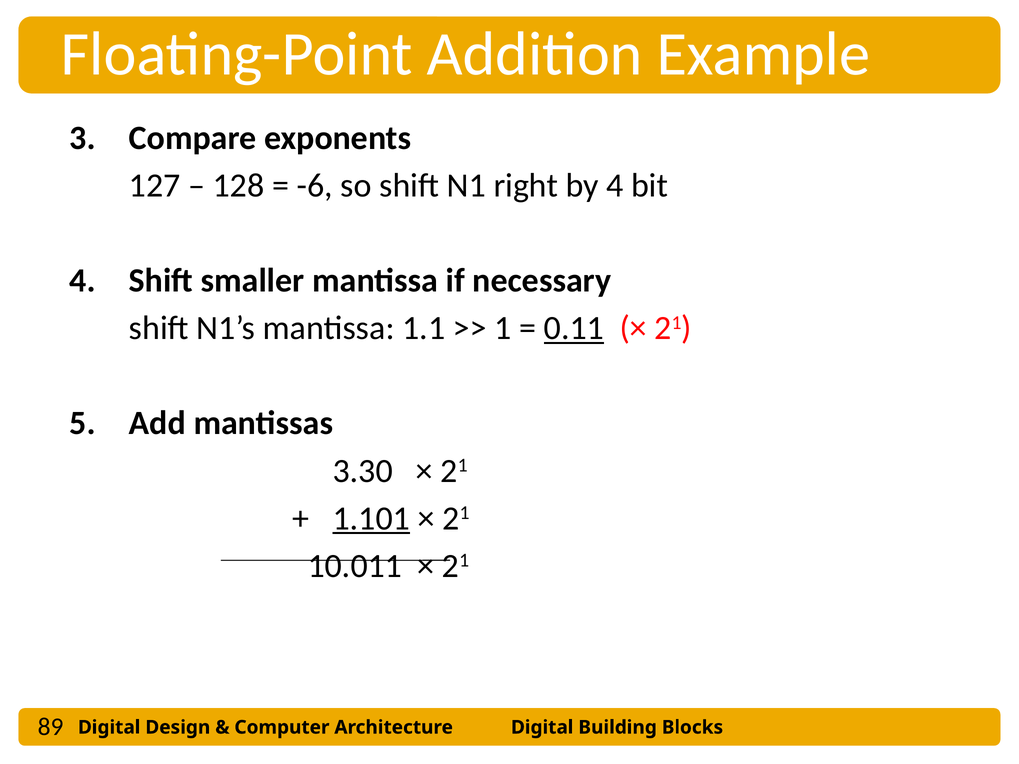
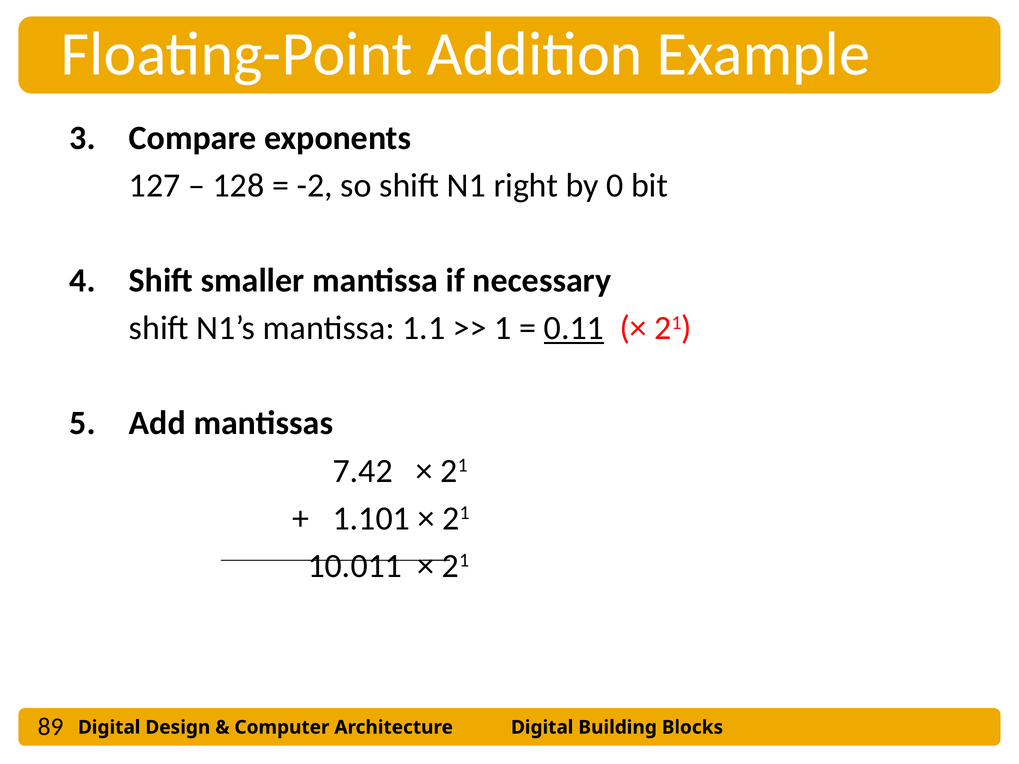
-6: -6 -> -2
by 4: 4 -> 0
3.30: 3.30 -> 7.42
1.101 underline: present -> none
